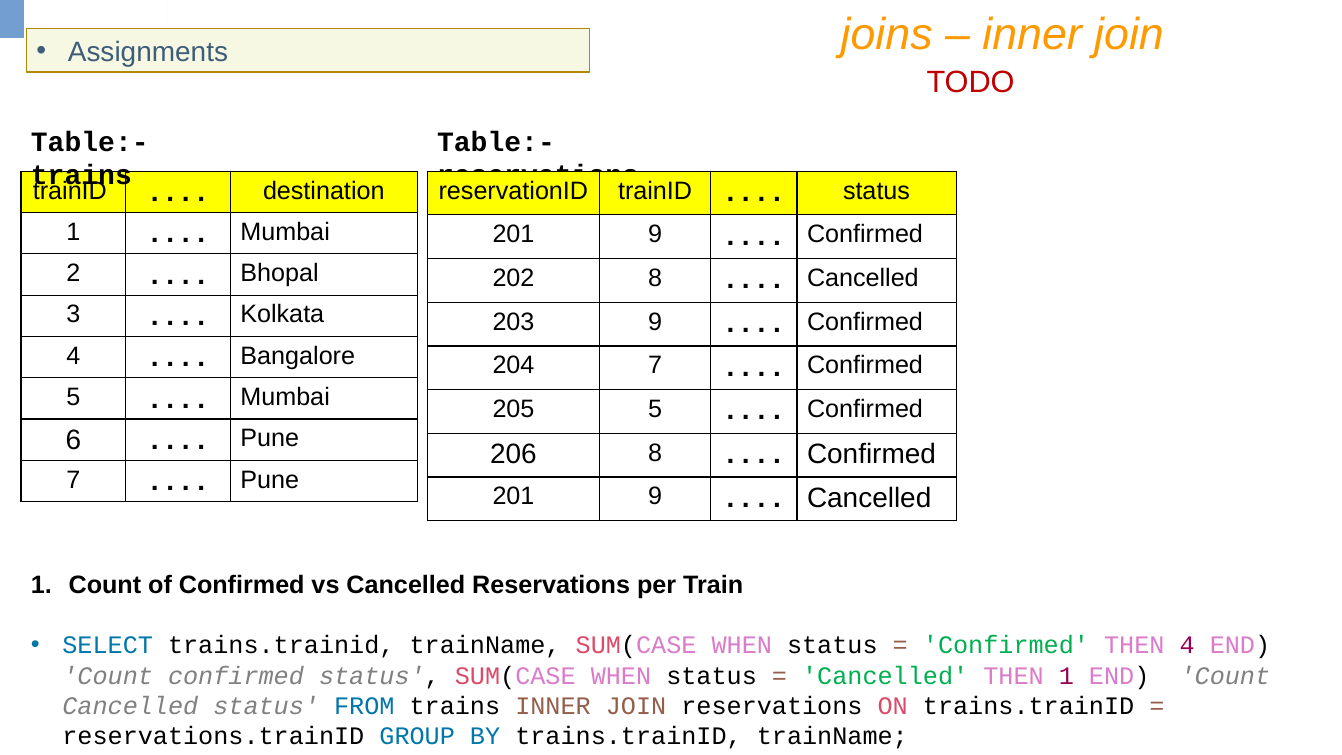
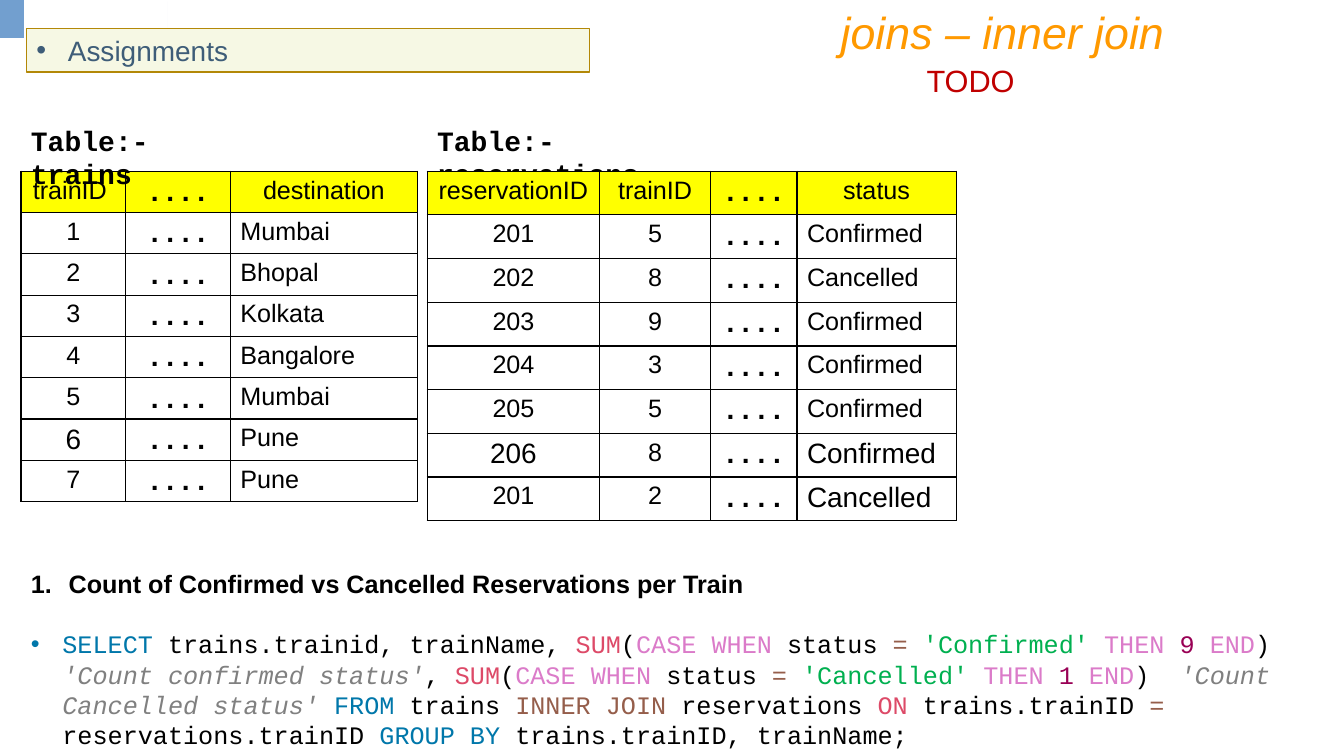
9 at (655, 234): 9 -> 5
204 7: 7 -> 3
9 at (655, 496): 9 -> 2
THEN 4: 4 -> 9
